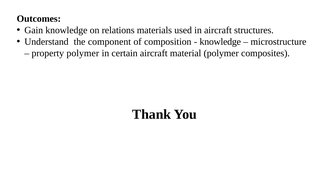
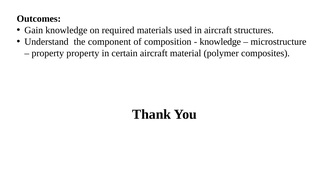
relations: relations -> required
property polymer: polymer -> property
